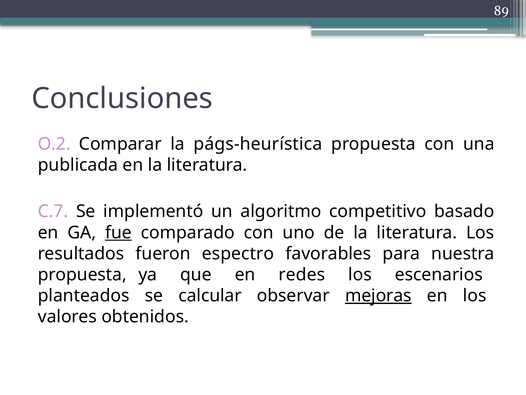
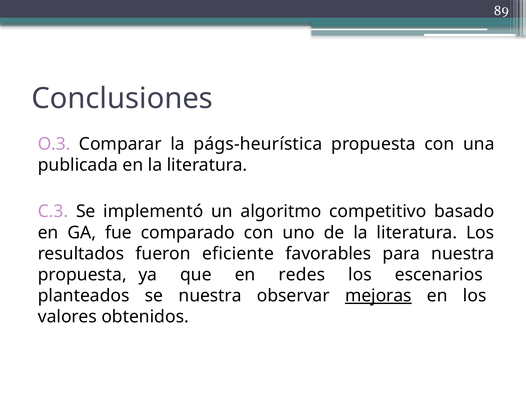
O.2: O.2 -> O.3
C.7: C.7 -> C.3
fue underline: present -> none
espectro: espectro -> eficiente
se calcular: calcular -> nuestra
